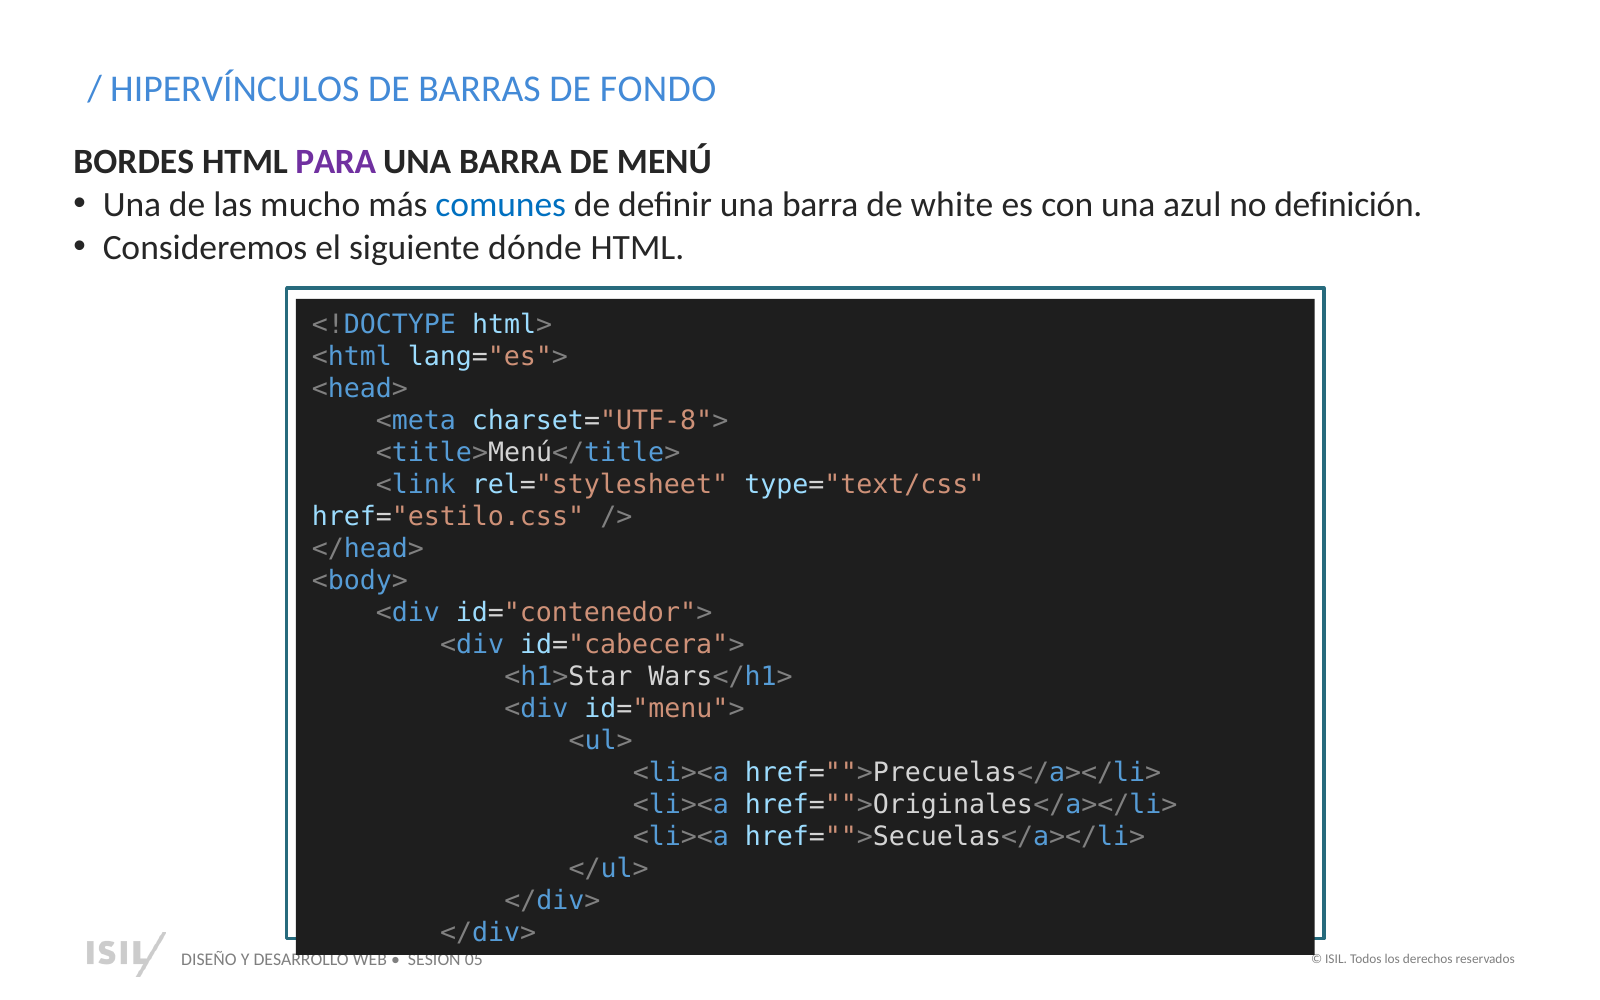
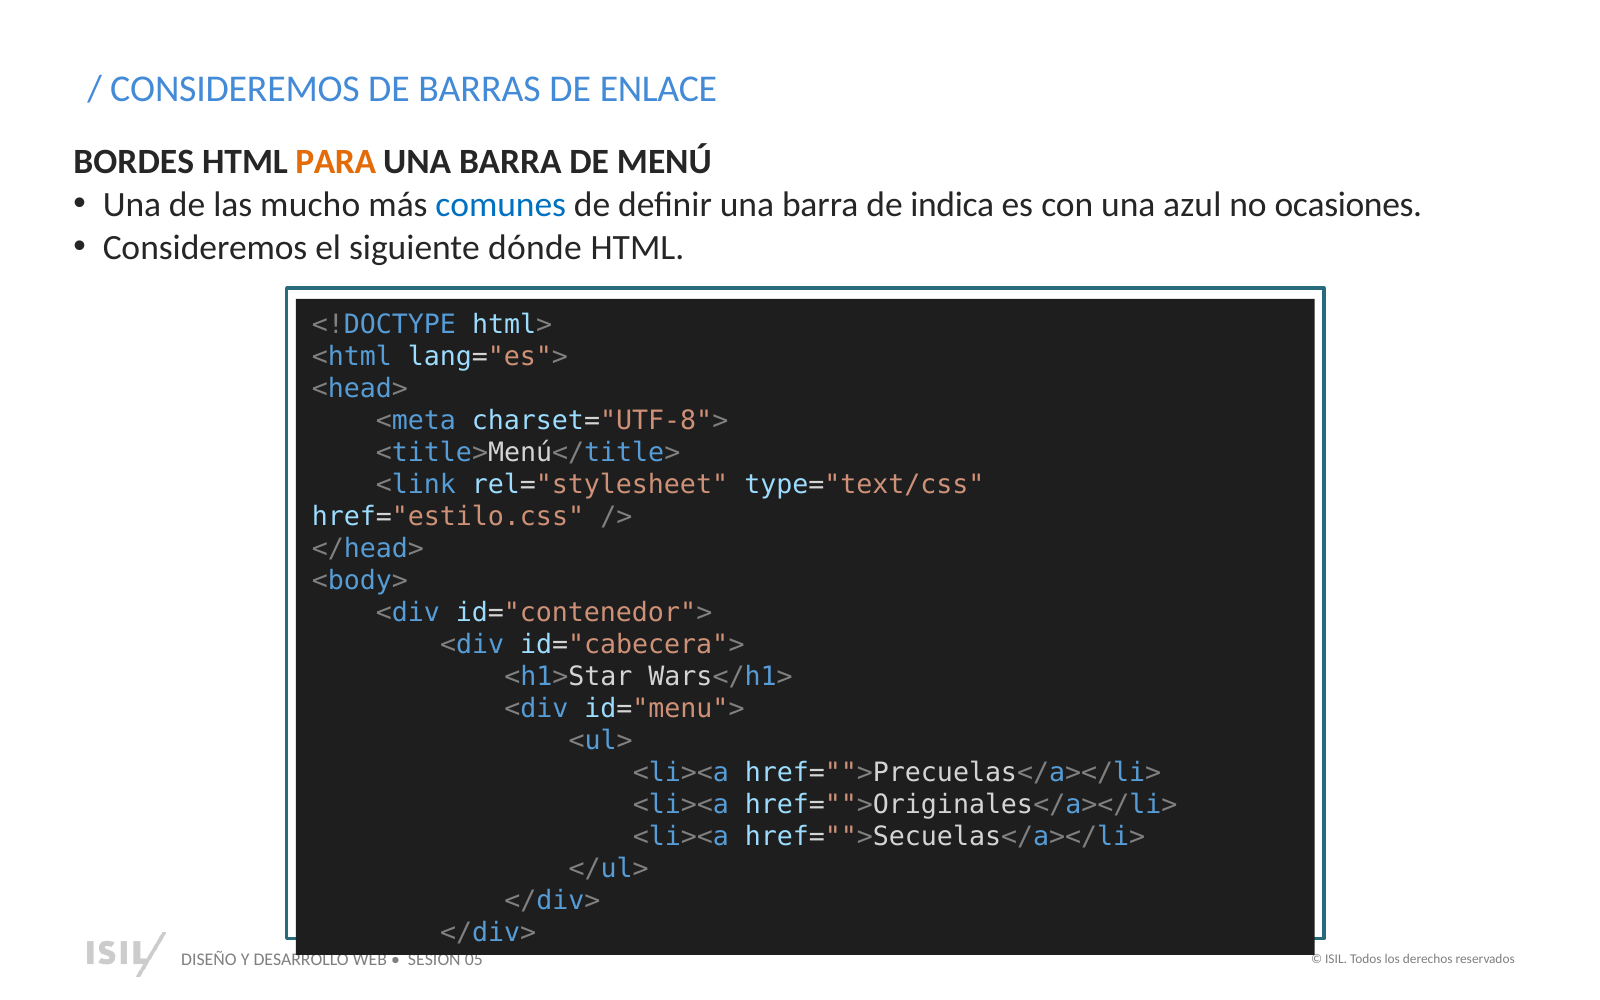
HIPERVÍNCULOS at (235, 89): HIPERVÍNCULOS -> CONSIDEREMOS
FONDO: FONDO -> ENLACE
PARA colour: purple -> orange
white: white -> indica
definición: definición -> ocasiones
